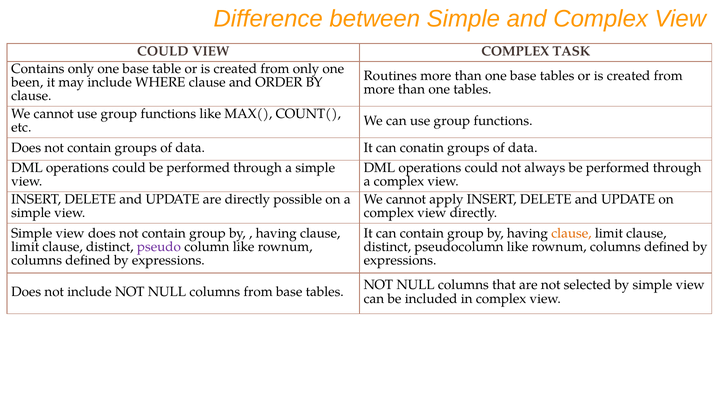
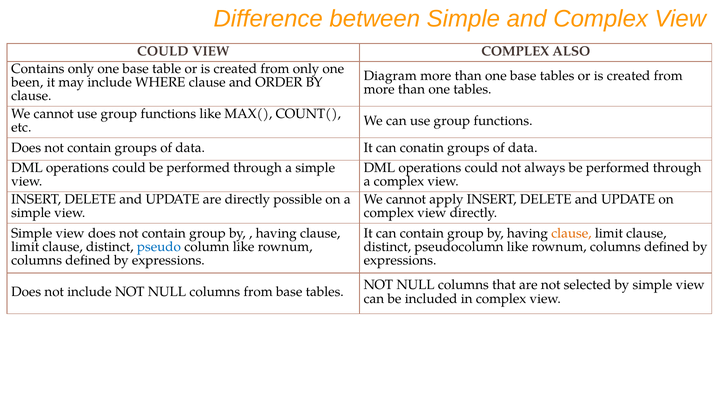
TASK: TASK -> ALSO
Routines: Routines -> Diagram
pseudo colour: purple -> blue
